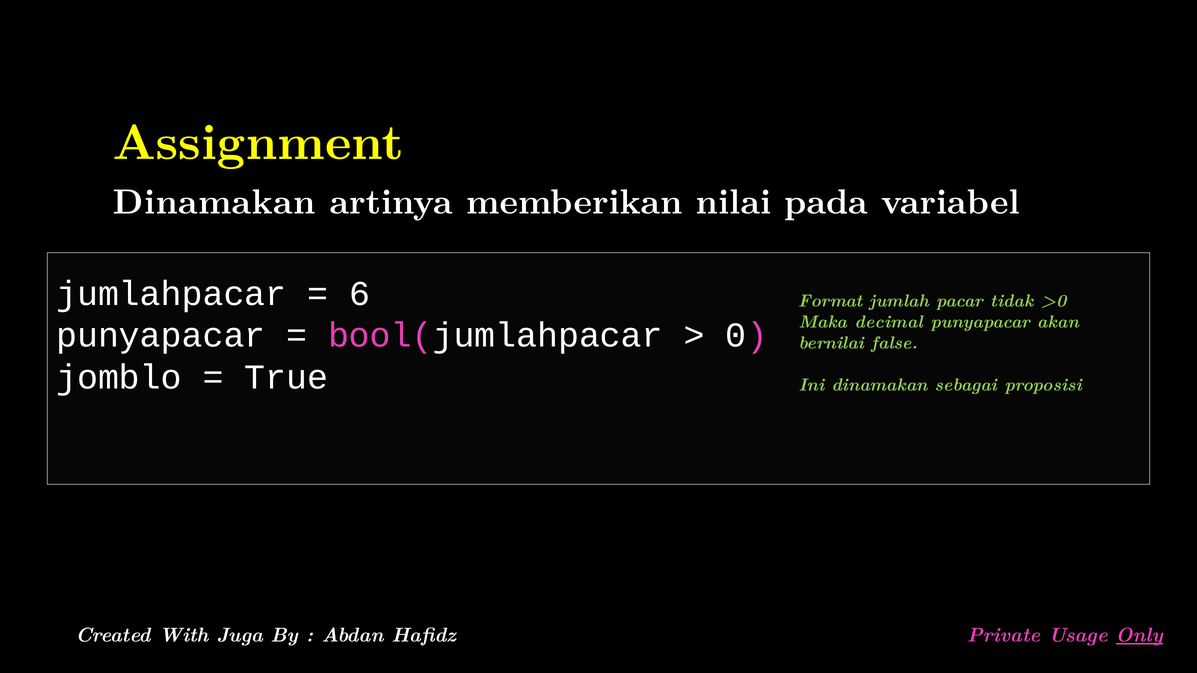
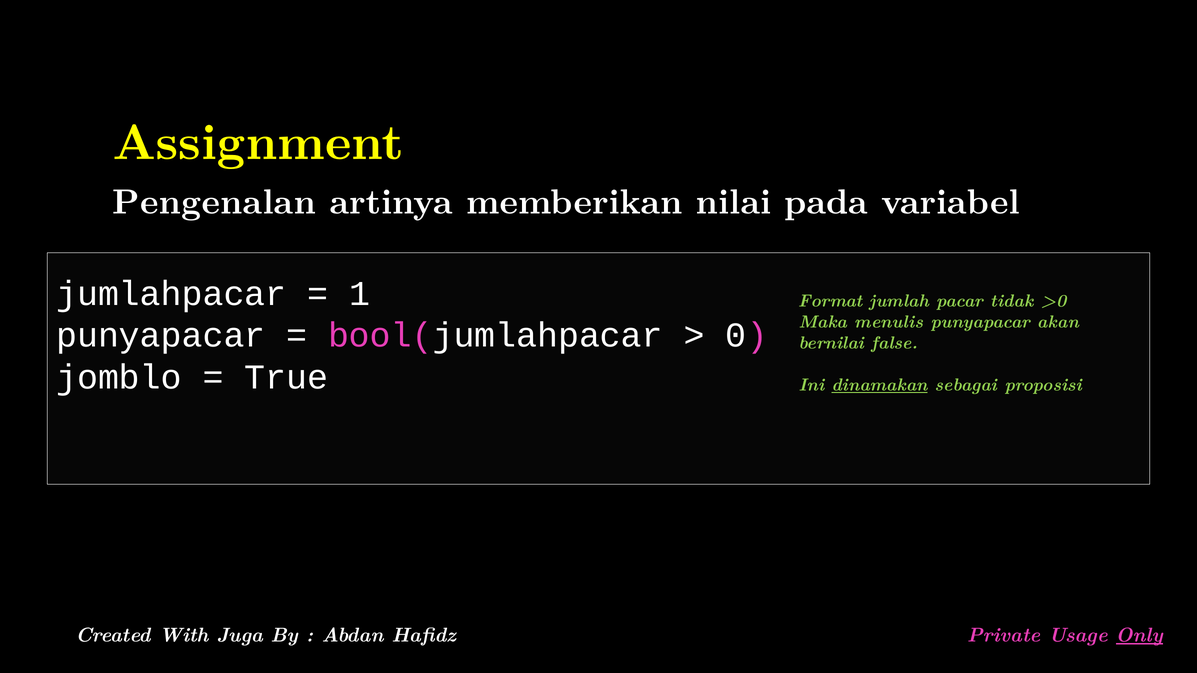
Dinamakan at (214, 202): Dinamakan -> Pengenalan
6: 6 -> 1
decimal: decimal -> menulis
dinamakan at (880, 385) underline: none -> present
